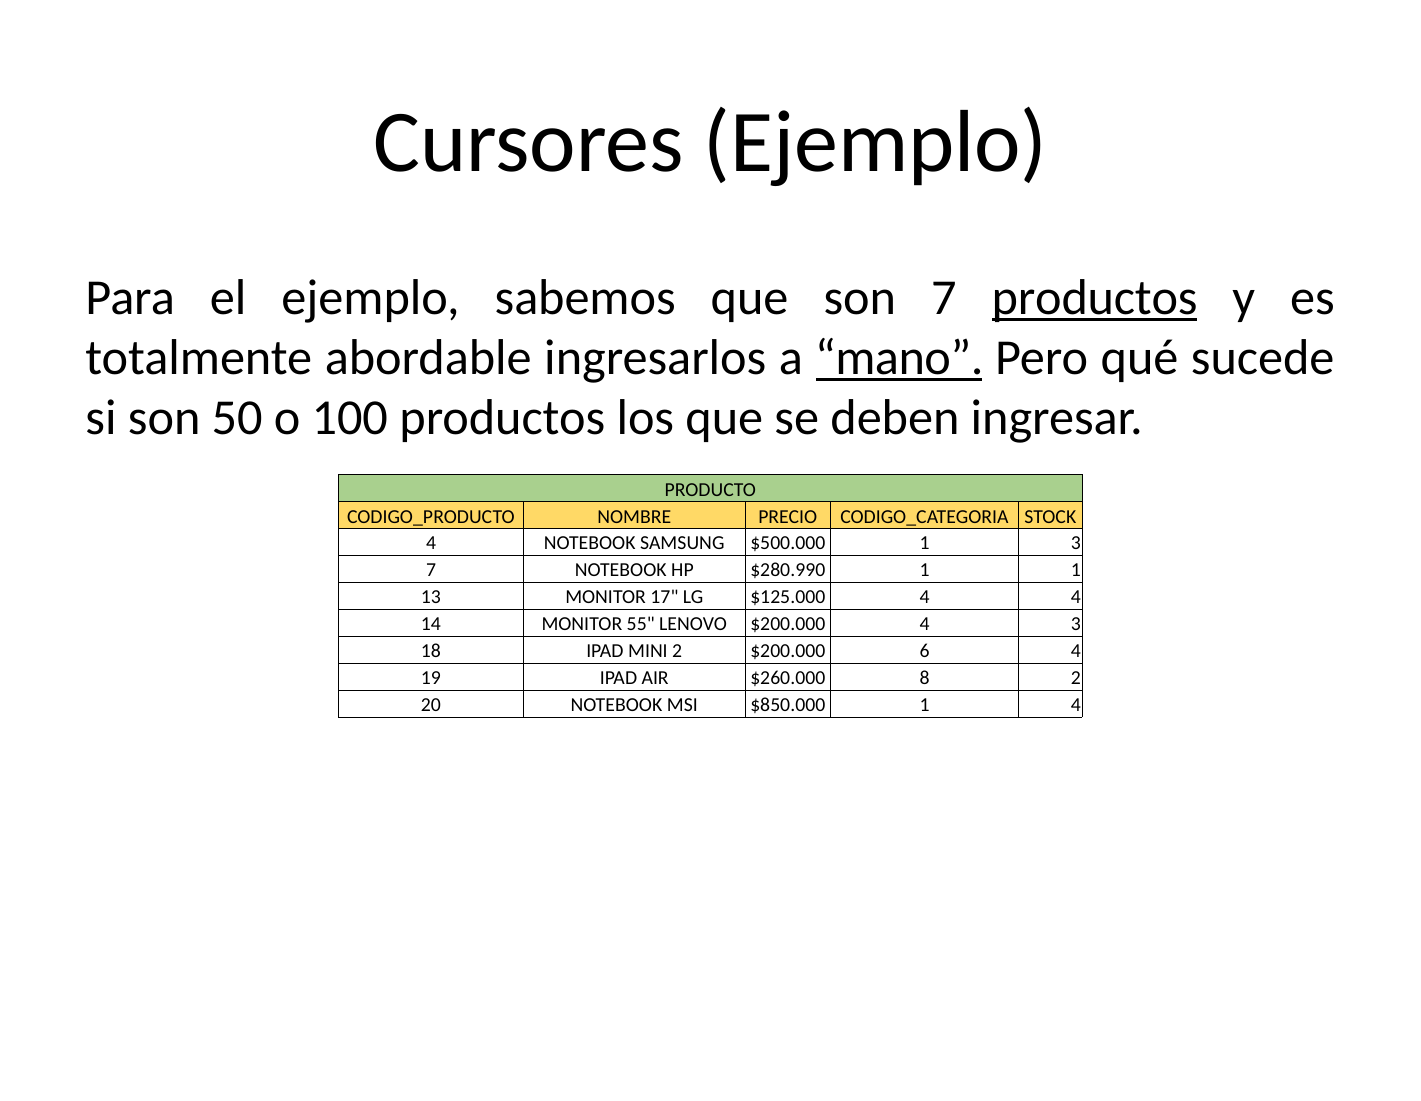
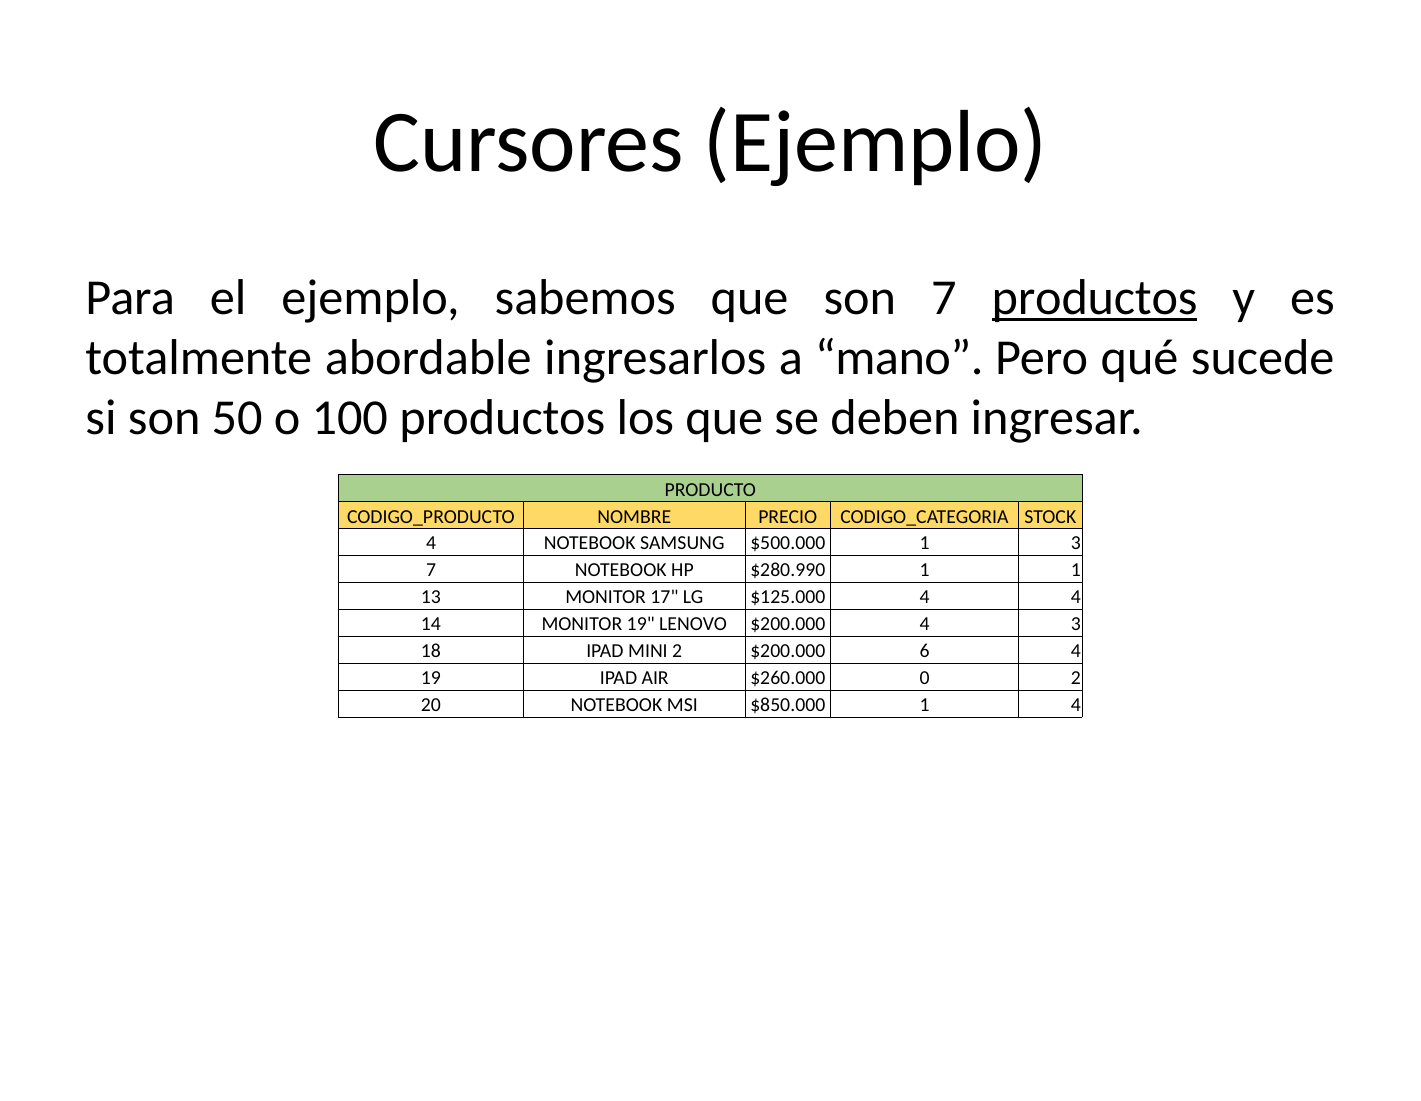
mano underline: present -> none
MONITOR 55: 55 -> 19
8: 8 -> 0
